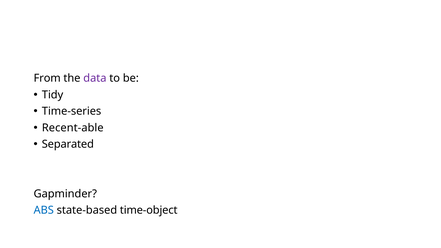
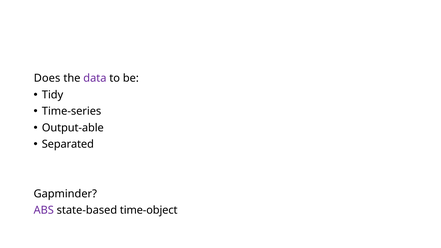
From: From -> Does
Recent-able: Recent-able -> Output-able
ABS colour: blue -> purple
